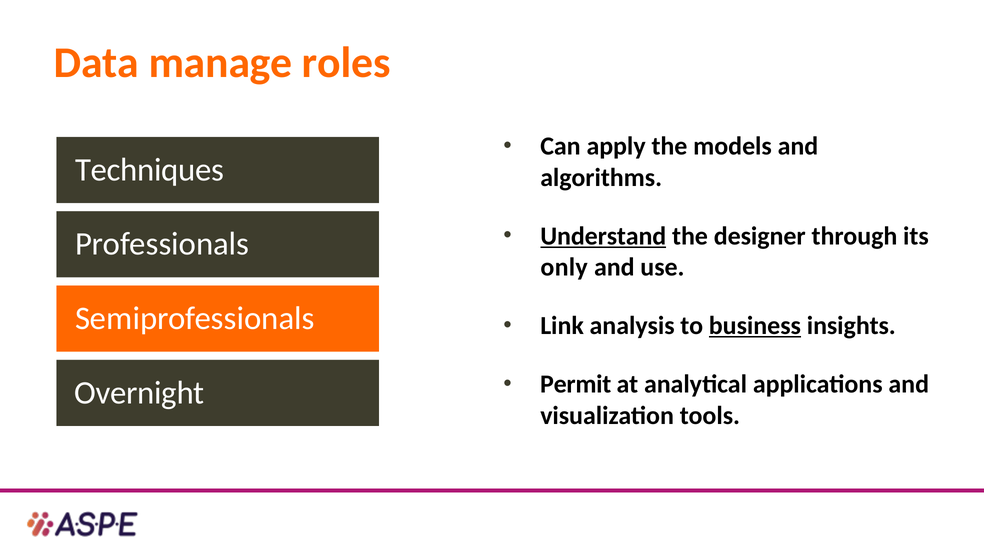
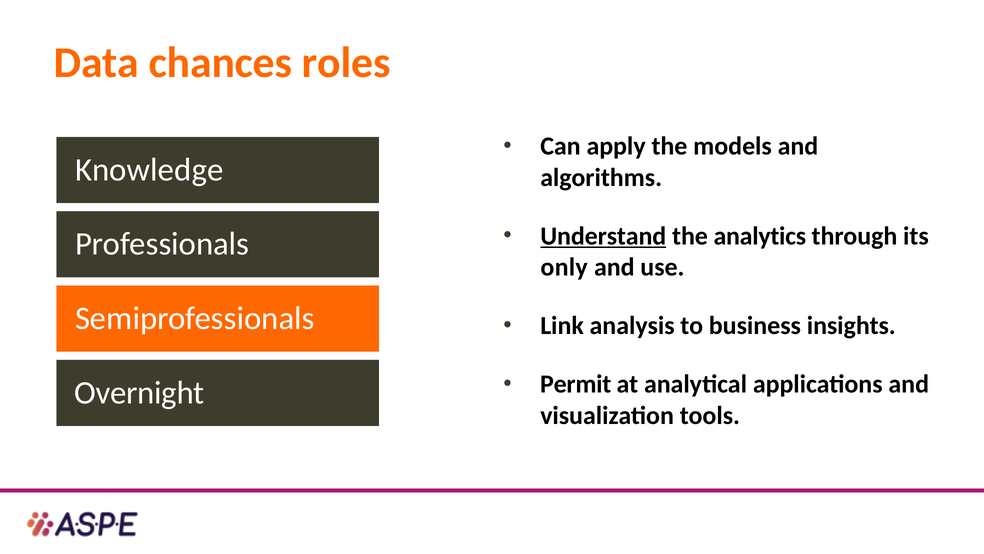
manage: manage -> chances
Techniques: Techniques -> Knowledge
designer: designer -> analytics
business underline: present -> none
